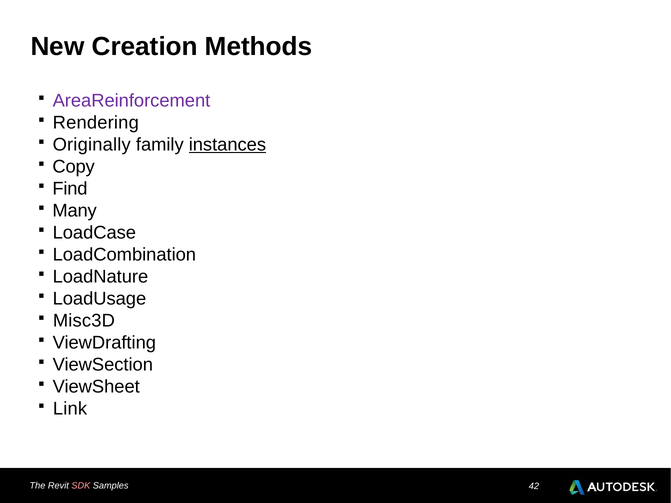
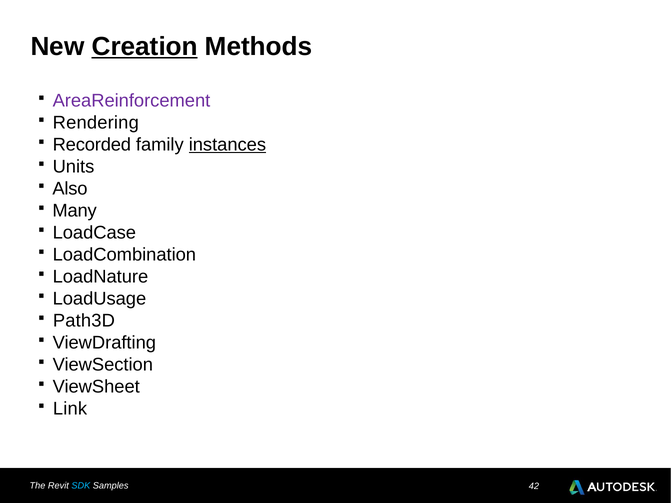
Creation underline: none -> present
Originally: Originally -> Recorded
Copy: Copy -> Units
Find: Find -> Also
Misc3D: Misc3D -> Path3D
SDK colour: pink -> light blue
